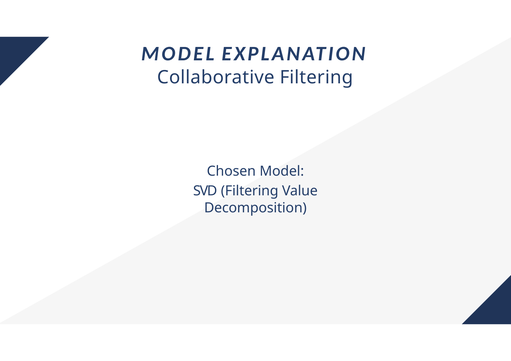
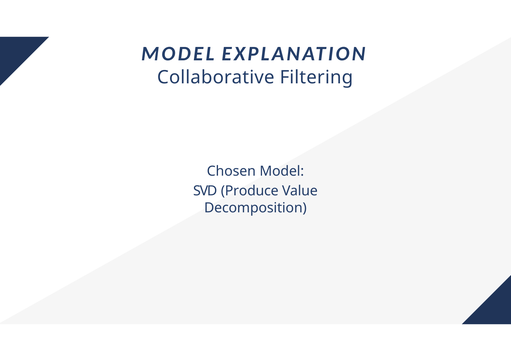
SVD Filtering: Filtering -> Produce
